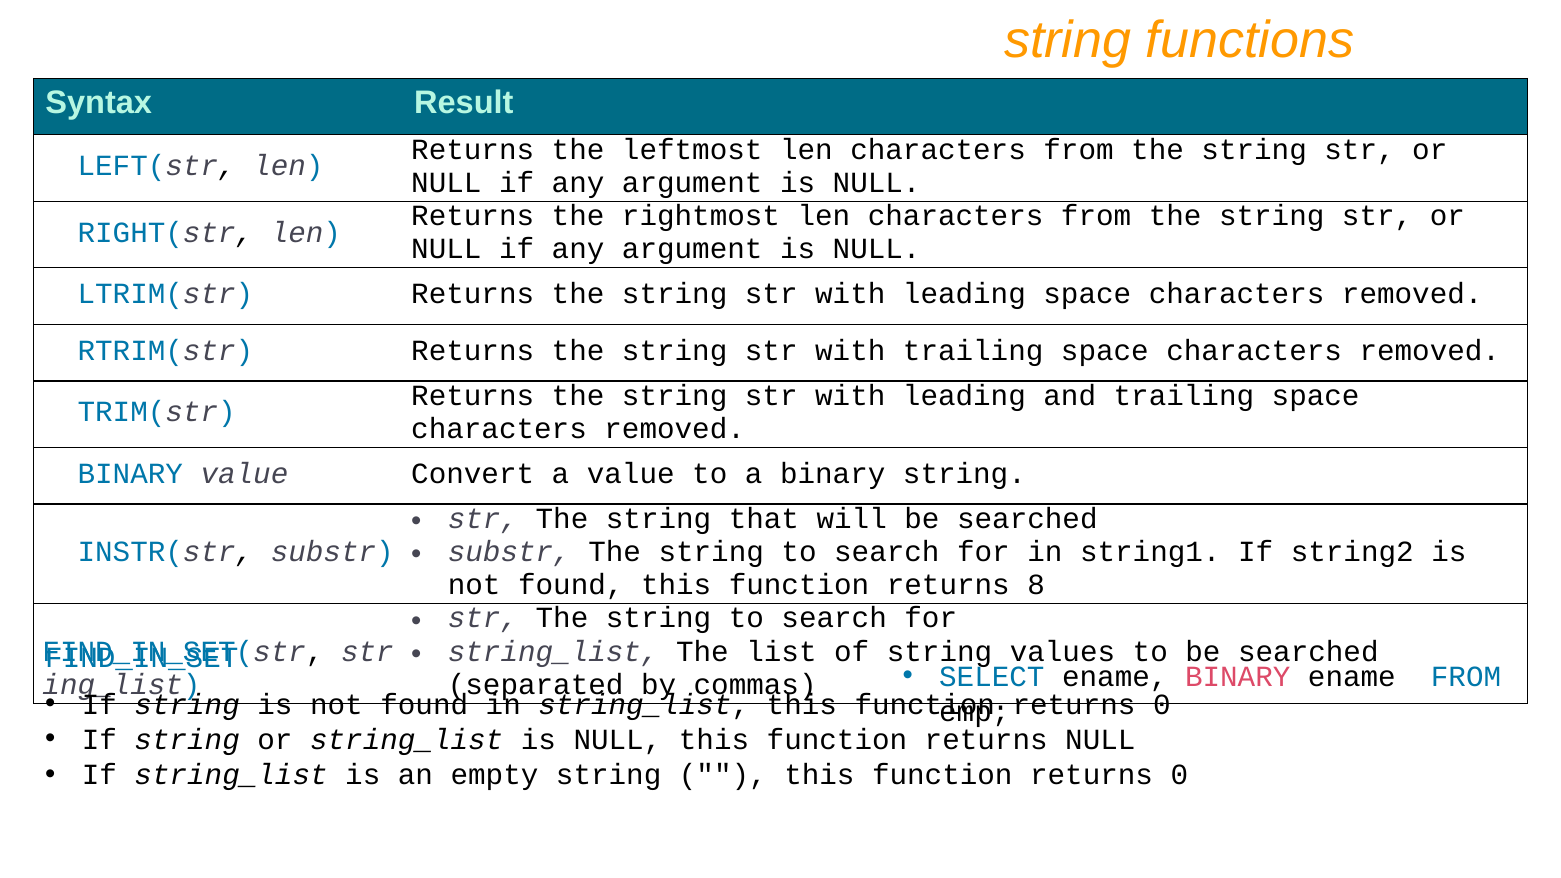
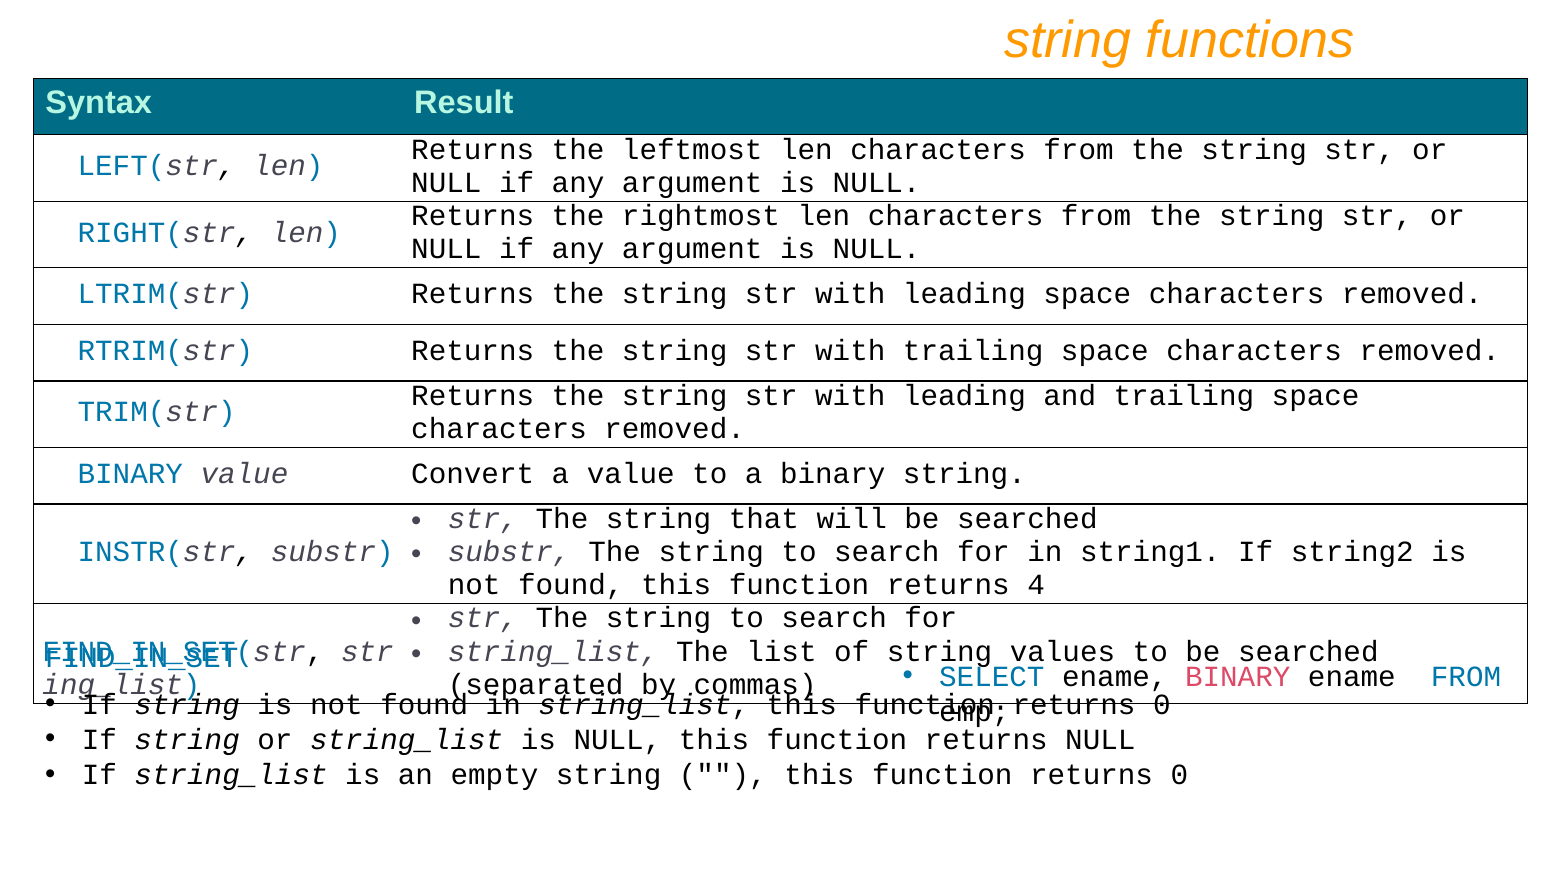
8: 8 -> 4
